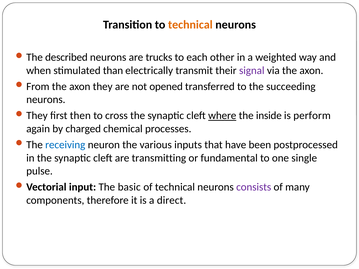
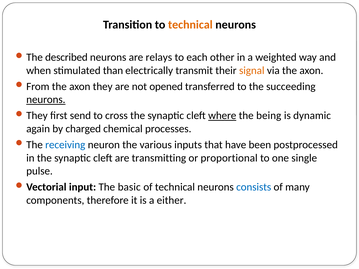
trucks: trucks -> relays
signal colour: purple -> orange
neurons at (46, 100) underline: none -> present
then: then -> send
inside: inside -> being
perform: perform -> dynamic
fundamental: fundamental -> proportional
consists colour: purple -> blue
direct: direct -> either
